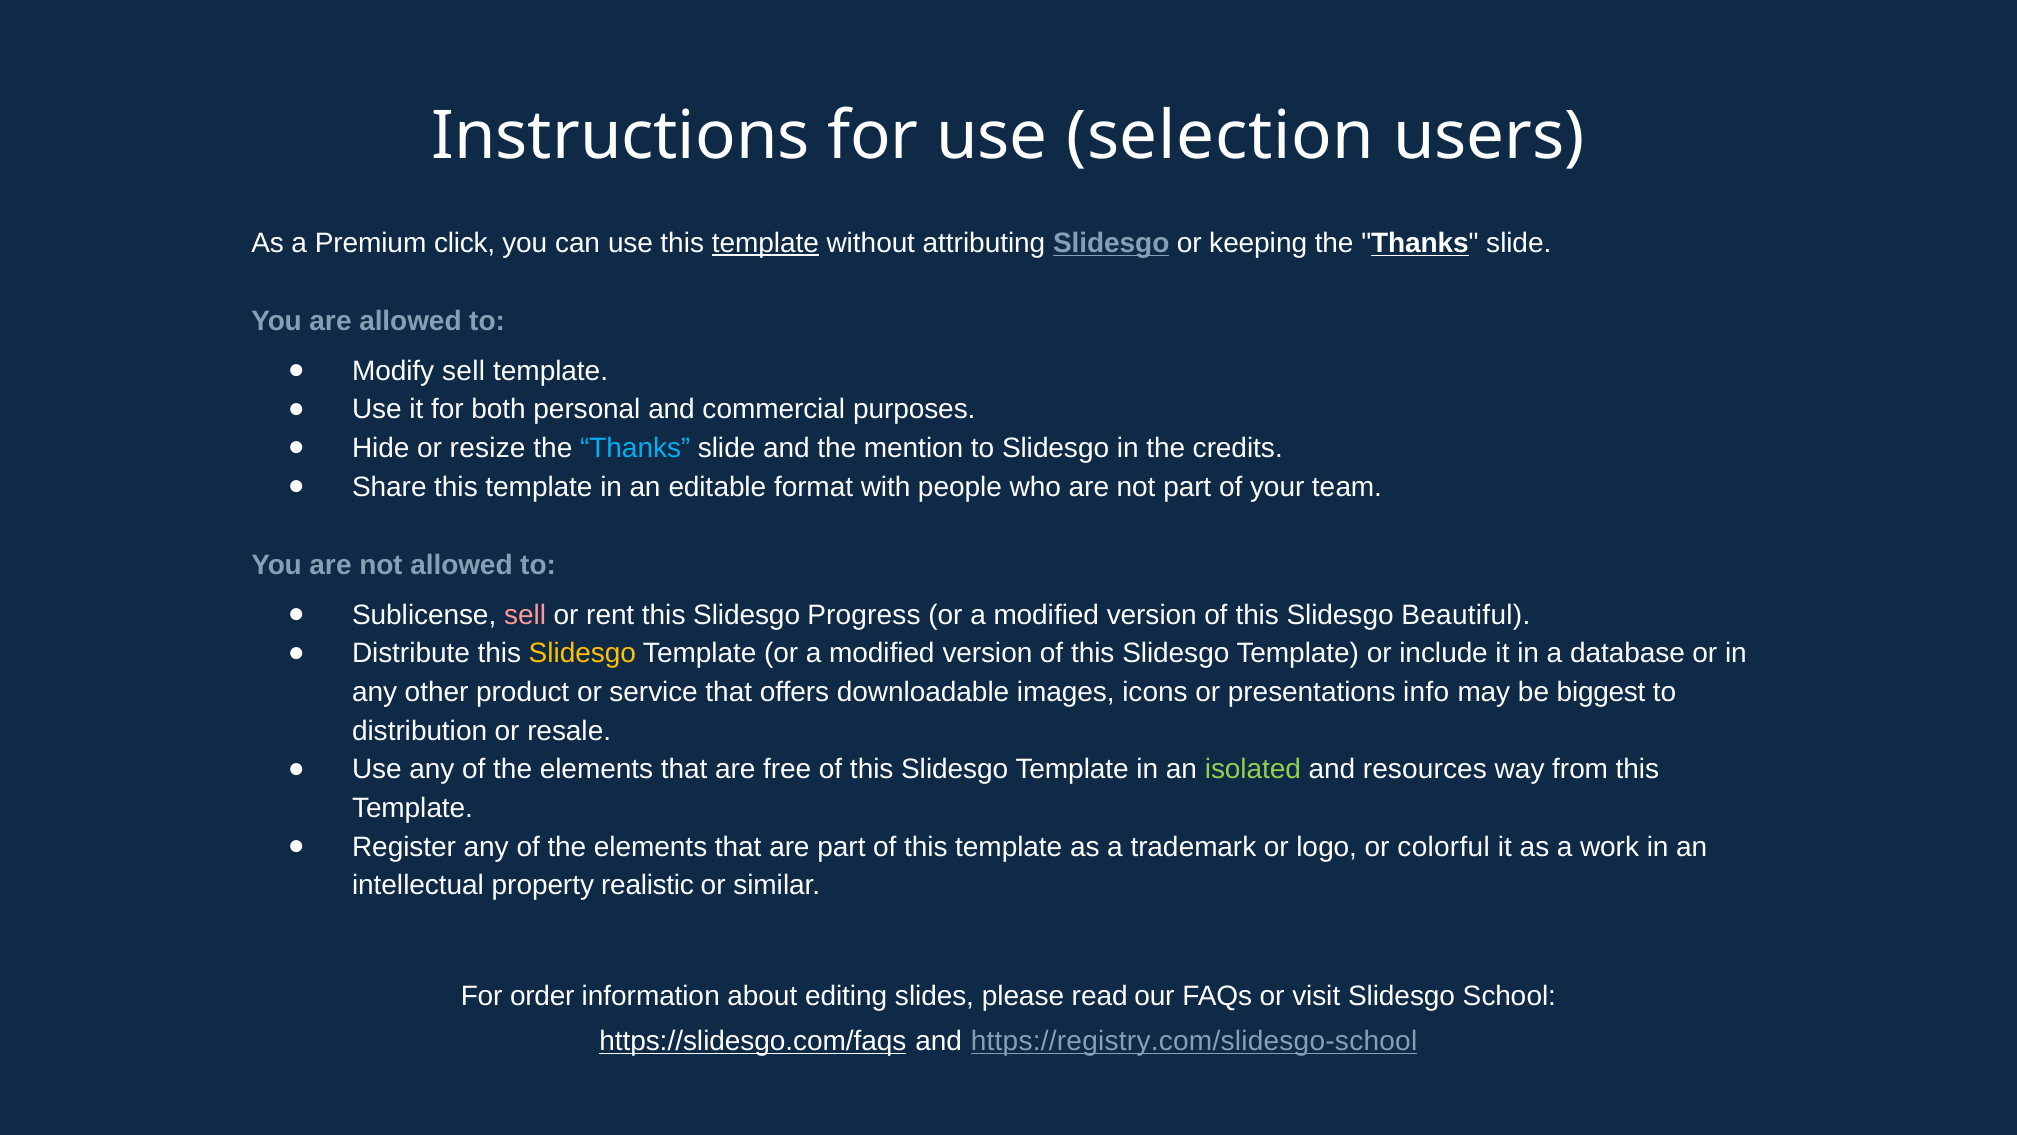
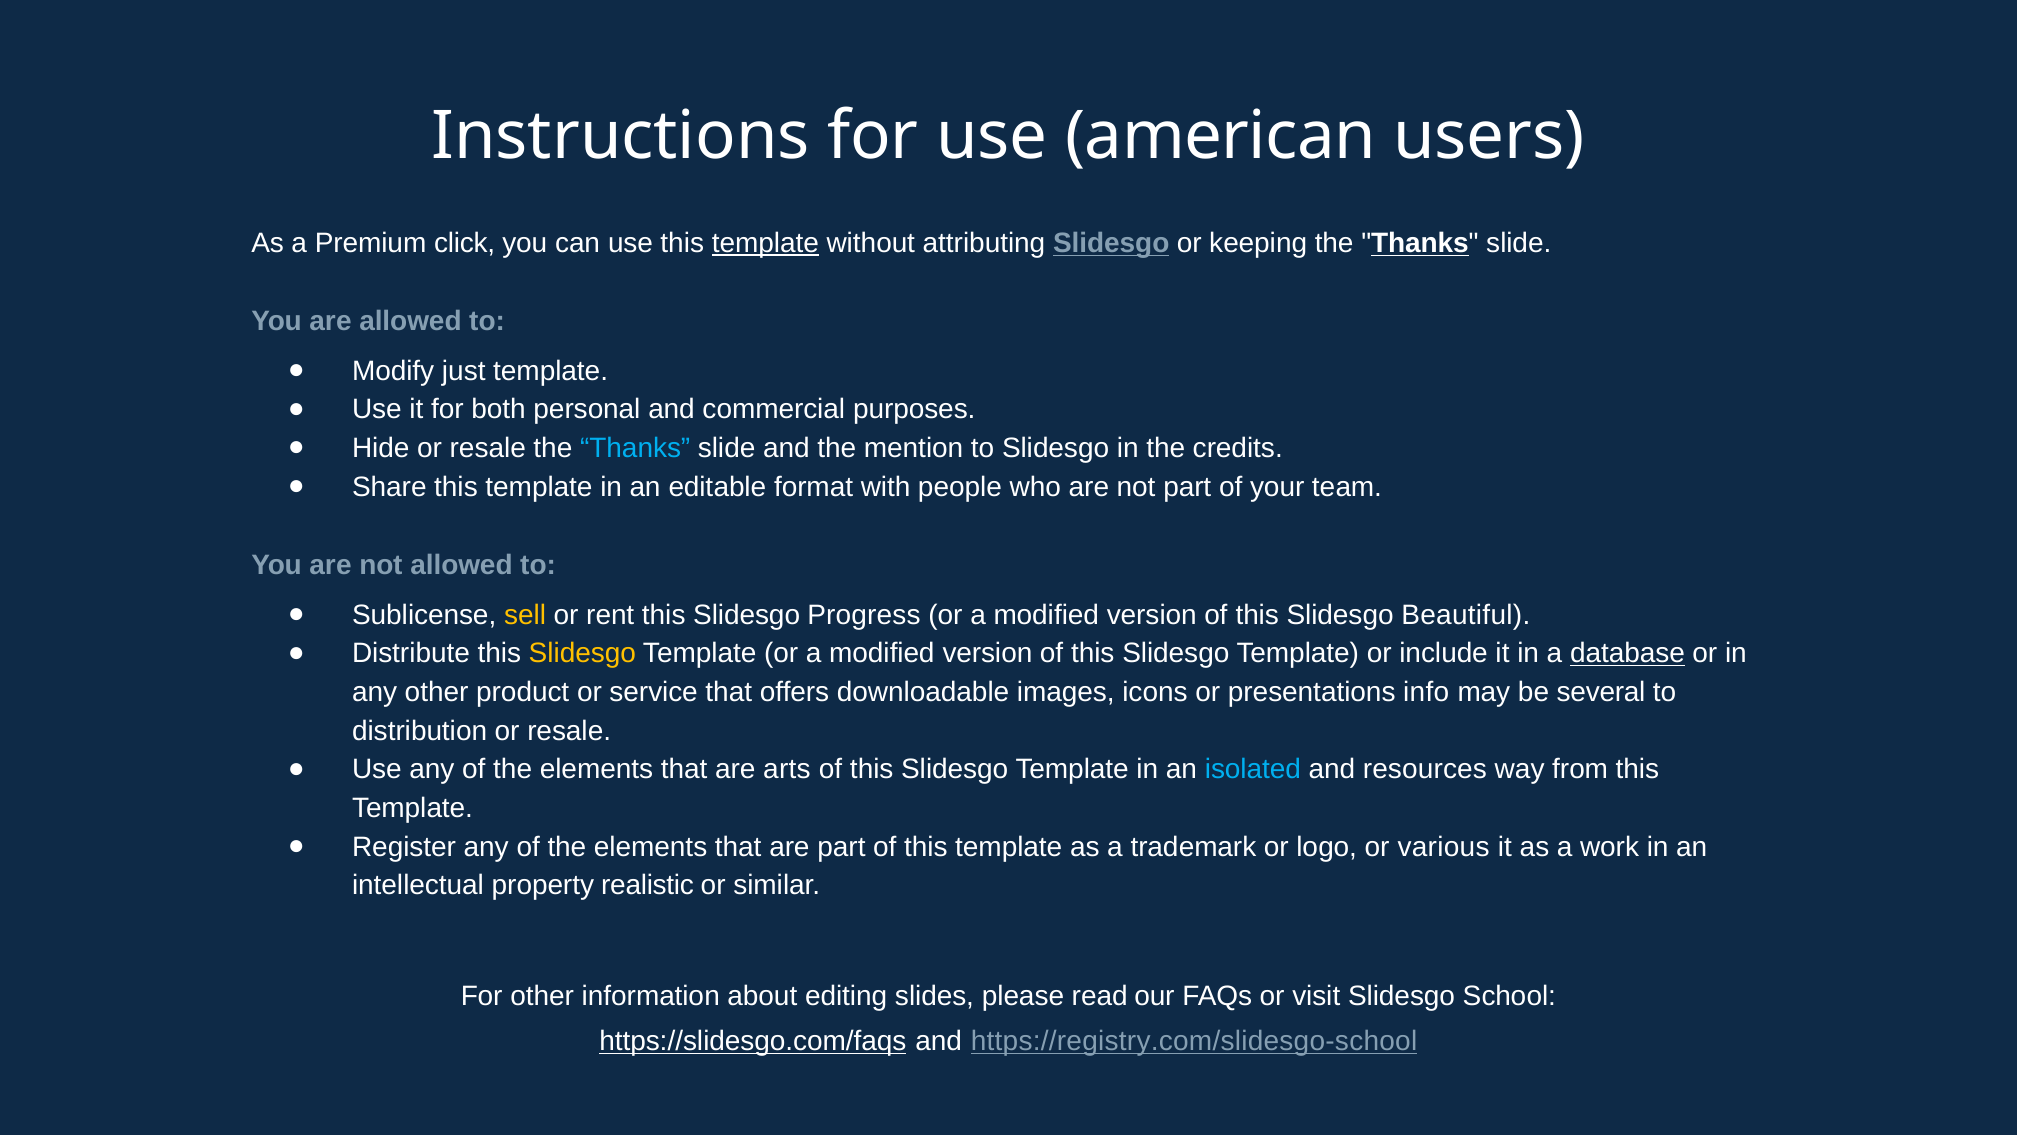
selection: selection -> american
Modify sell: sell -> just
Hide or resize: resize -> resale
sell at (525, 615) colour: pink -> yellow
database underline: none -> present
biggest: biggest -> several
free: free -> arts
isolated colour: light green -> light blue
colorful: colorful -> various
For order: order -> other
